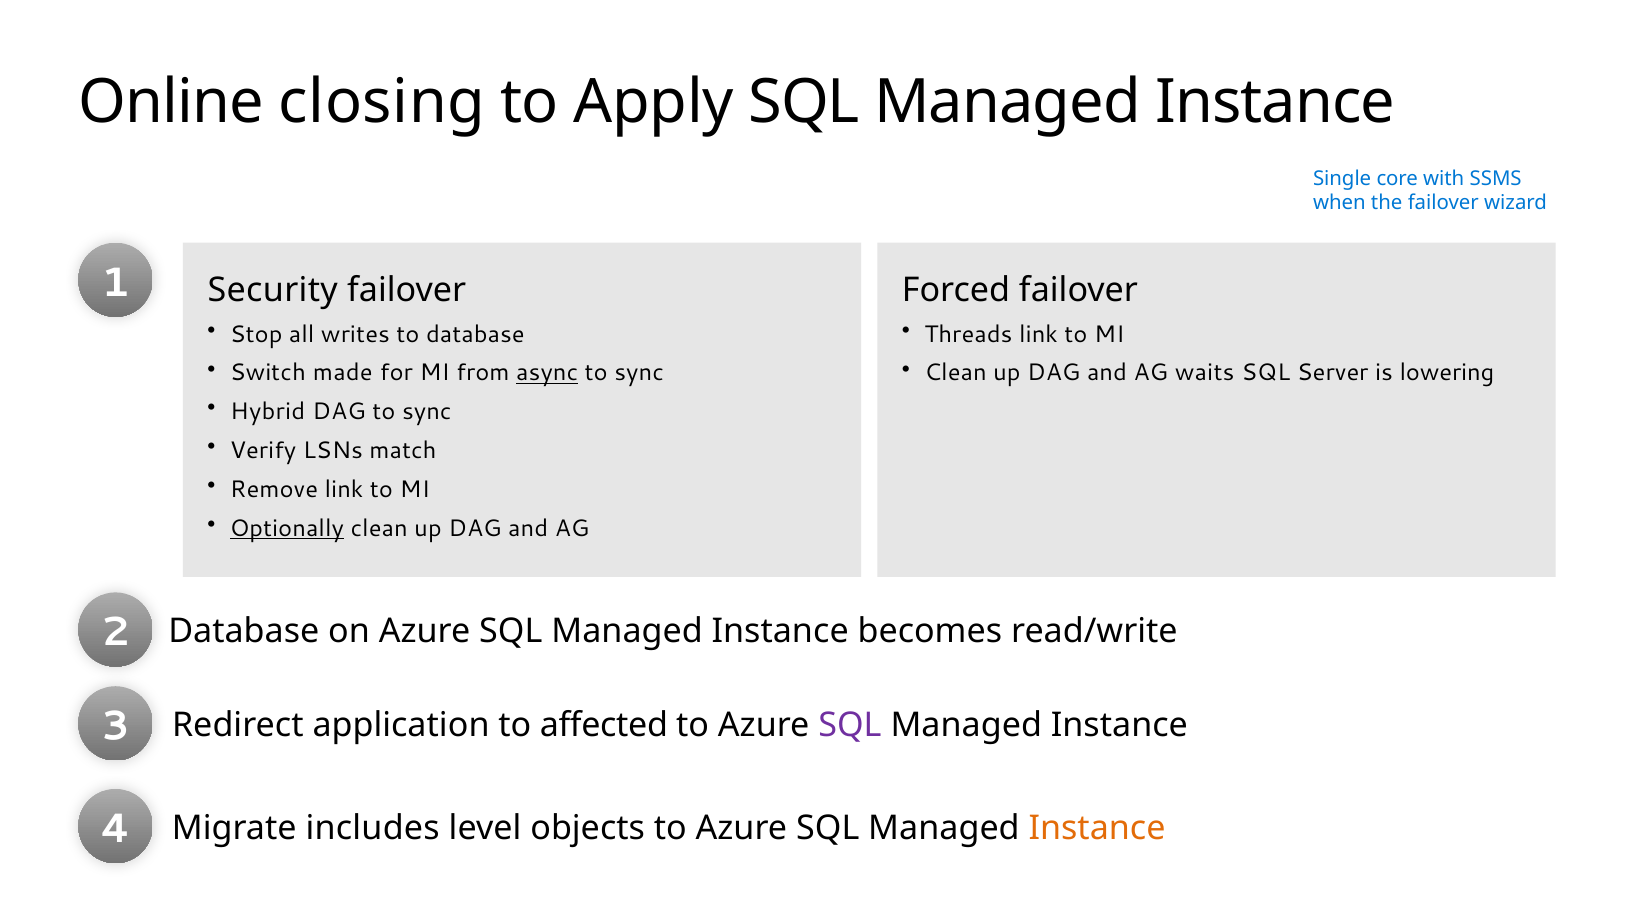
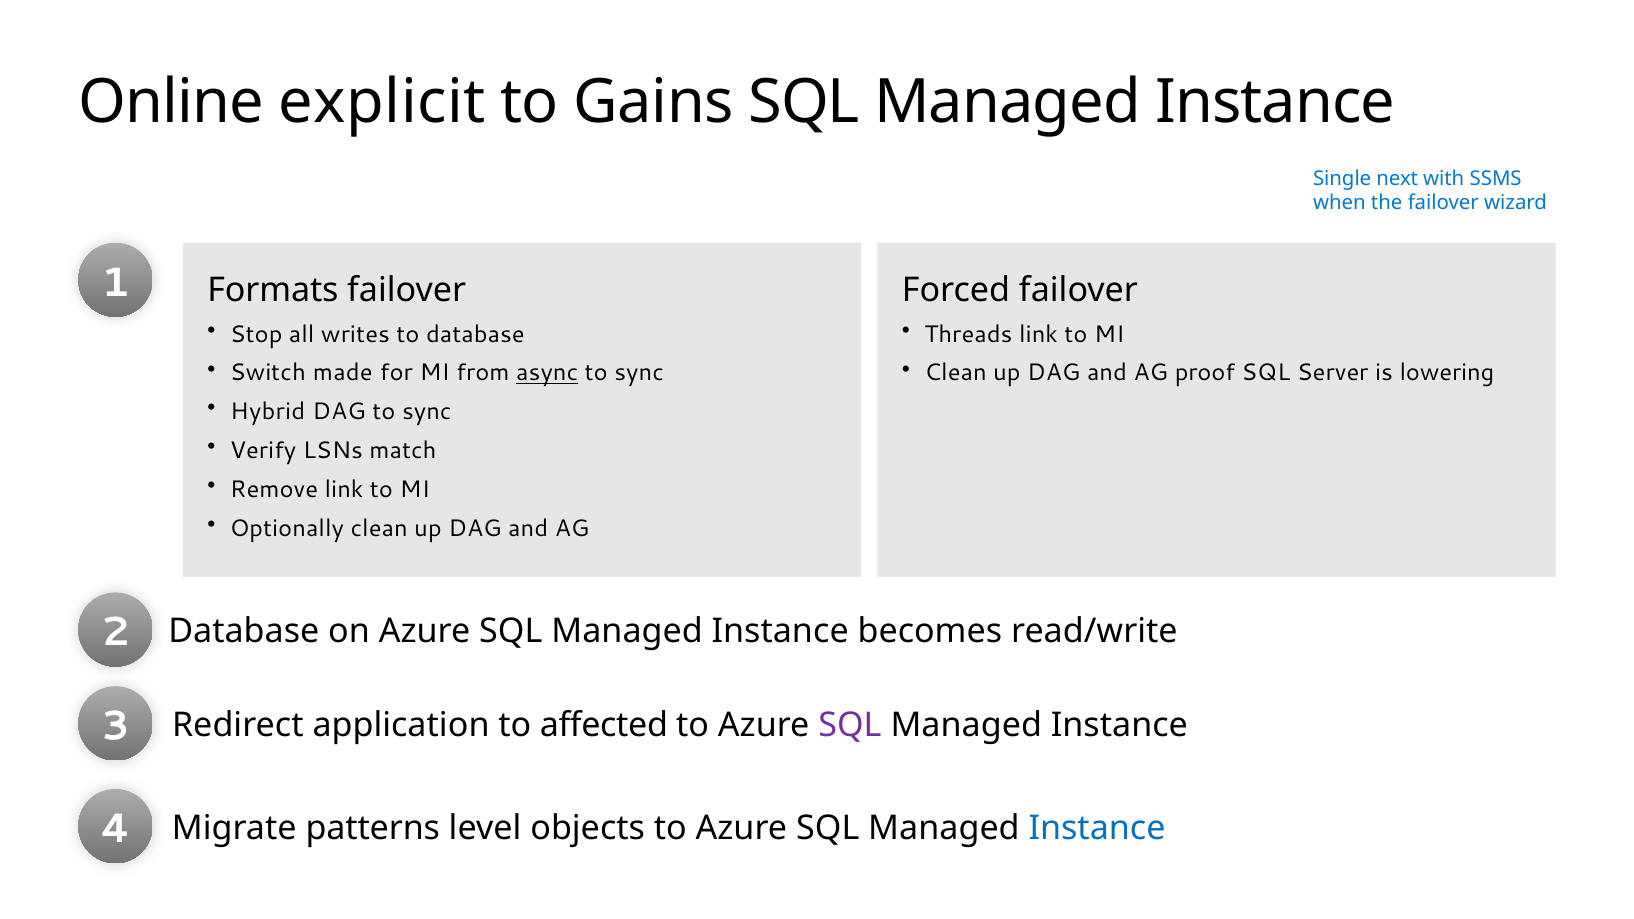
closing: closing -> explicit
Apply: Apply -> Gains
core: core -> next
Security: Security -> Formats
waits: waits -> proof
Optionally underline: present -> none
includes: includes -> patterns
Instance at (1097, 828) colour: orange -> blue
